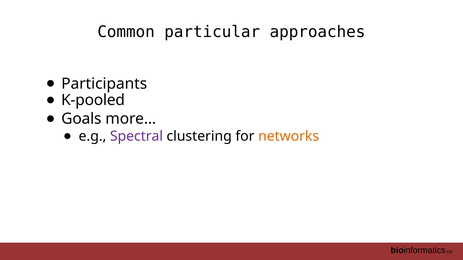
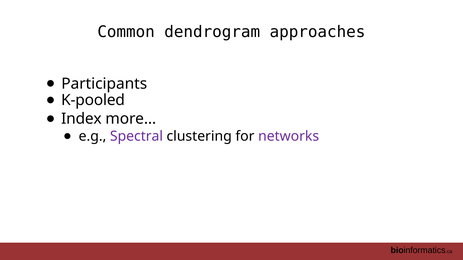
particular: particular -> dendrogram
Goals: Goals -> Index
networks colour: orange -> purple
